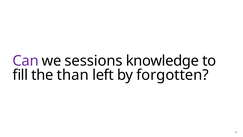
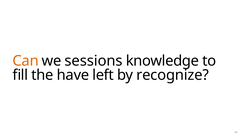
Can colour: purple -> orange
than: than -> have
forgotten: forgotten -> recognize
